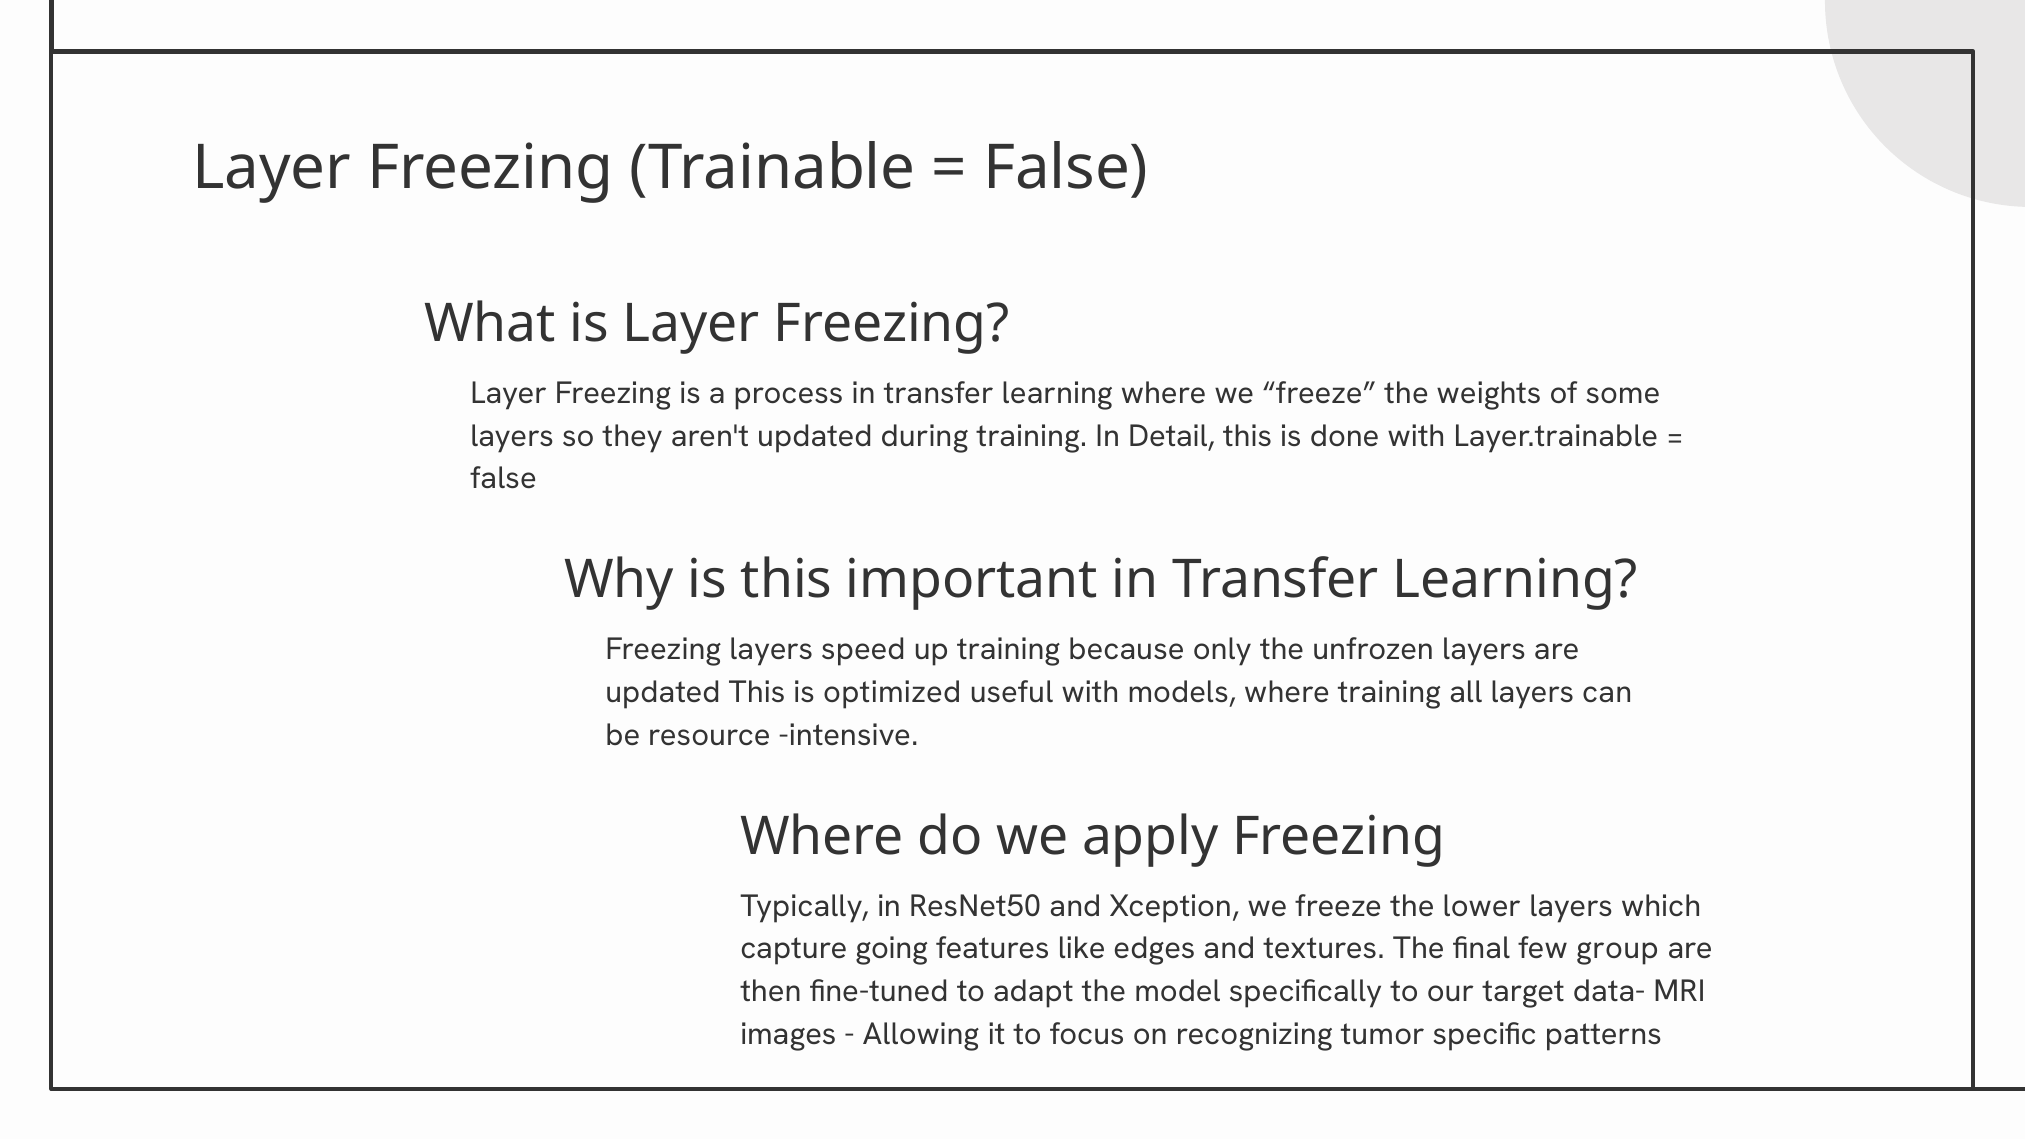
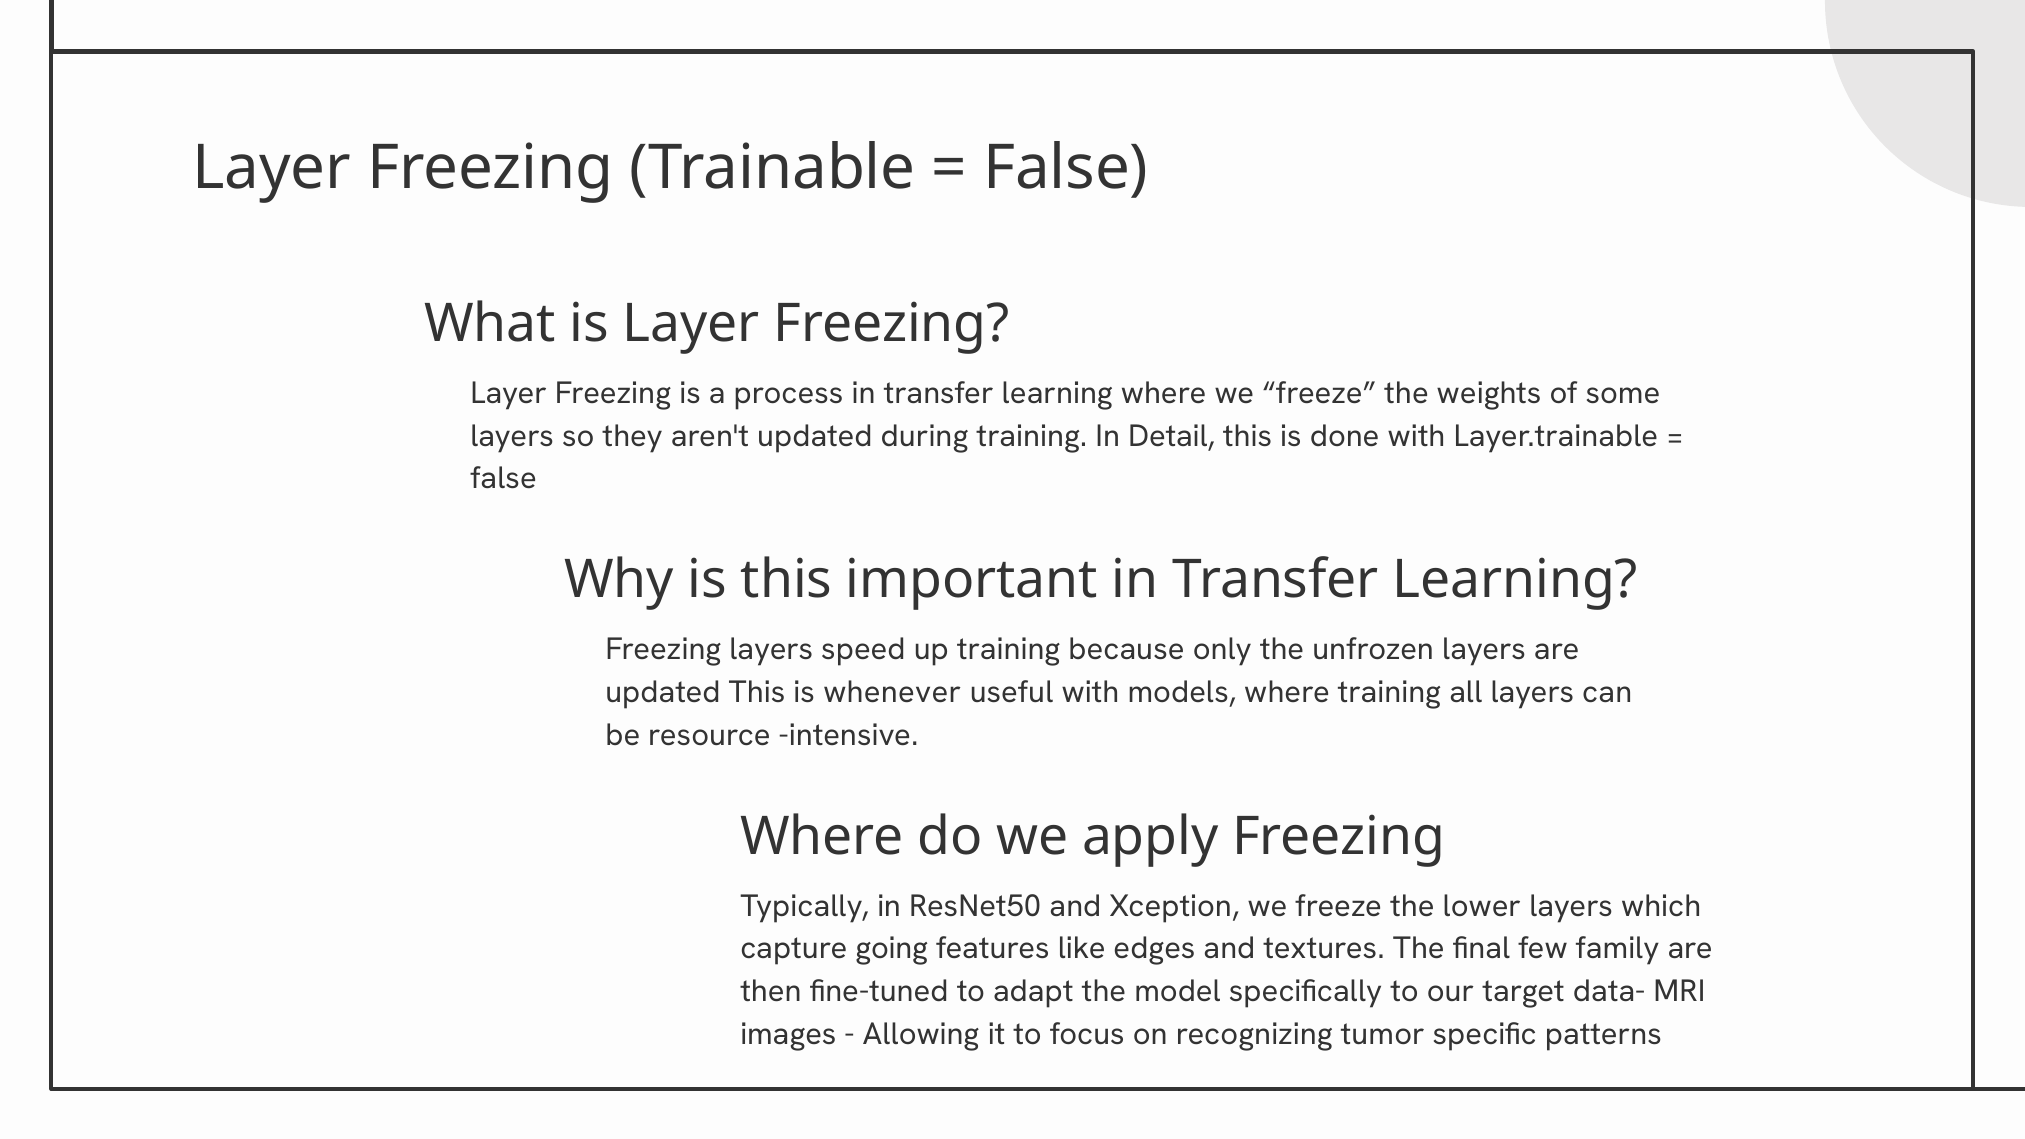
optimized: optimized -> whenever
group: group -> family
